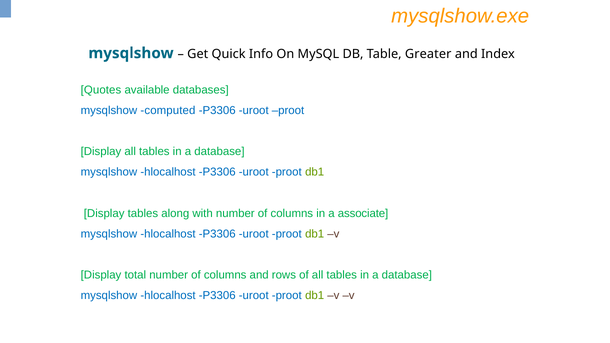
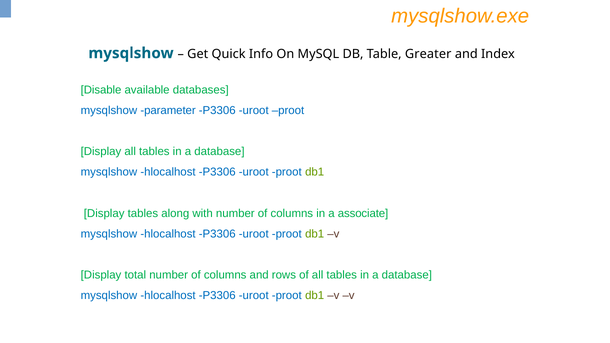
Quotes: Quotes -> Disable
computed: computed -> parameter
